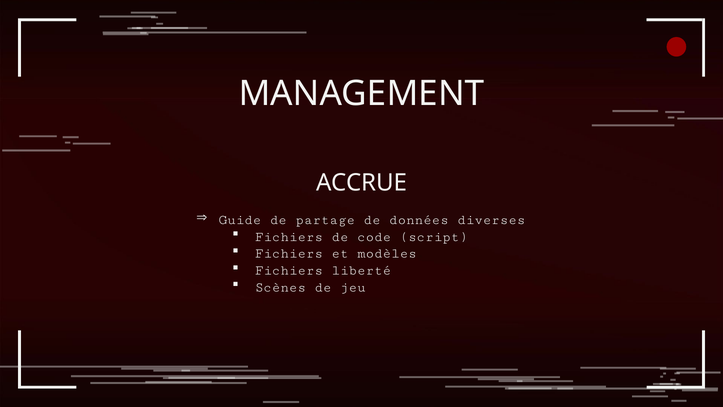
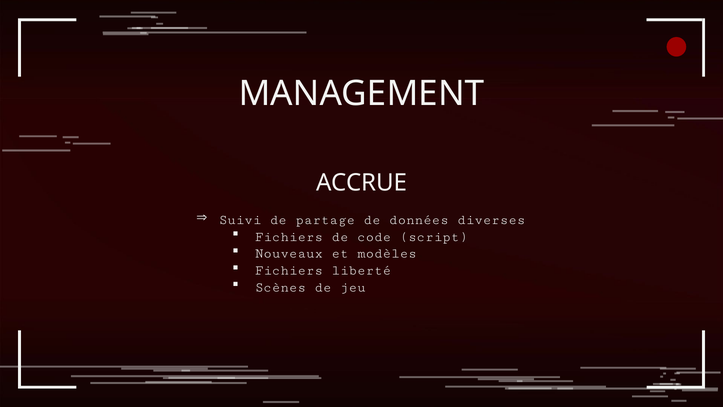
Guide: Guide -> Suivi
Fichiers at (289, 253): Fichiers -> Nouveaux
